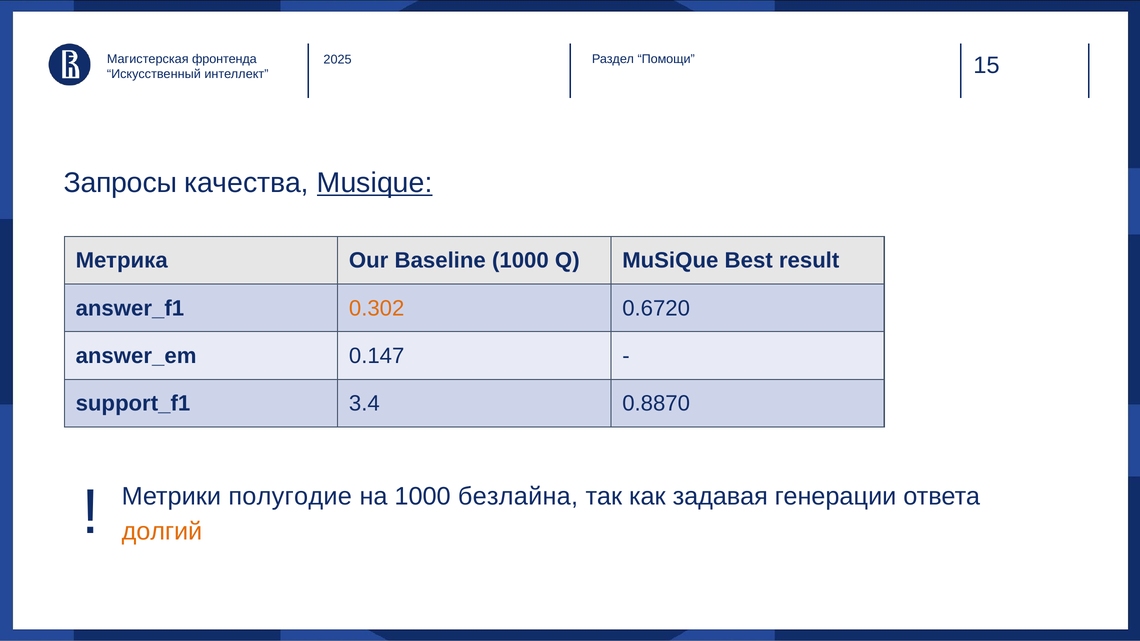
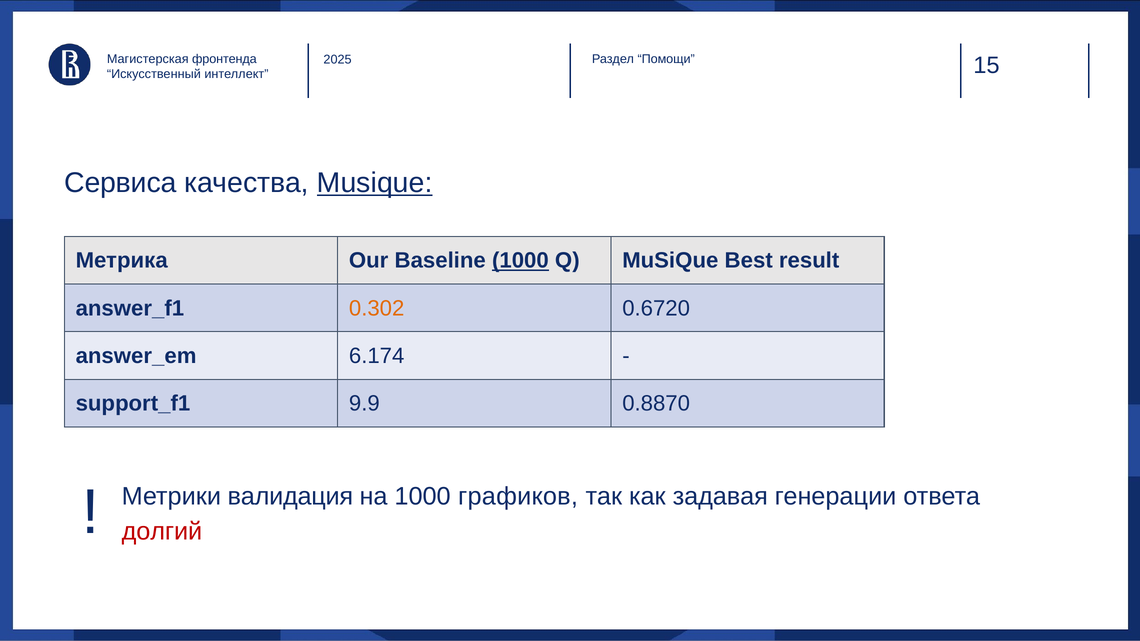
Запросы: Запросы -> Сервиса
1000 at (520, 261) underline: none -> present
0.147: 0.147 -> 6.174
3.4: 3.4 -> 9.9
полугодие: полугодие -> валидация
безлайна: безлайна -> графиков
долгий colour: orange -> red
